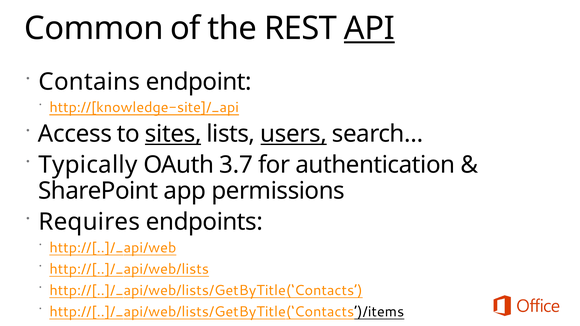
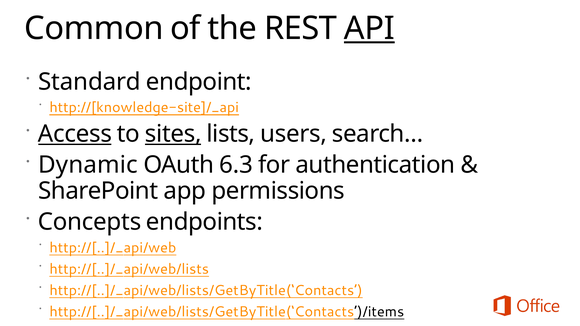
Contains: Contains -> Standard
Access underline: none -> present
users underline: present -> none
Typically: Typically -> Dynamic
3.7: 3.7 -> 6.3
Requires: Requires -> Concepts
